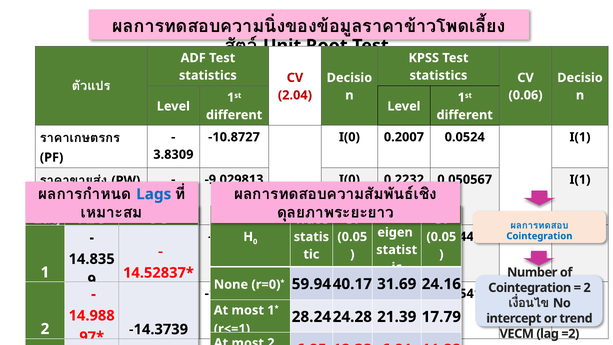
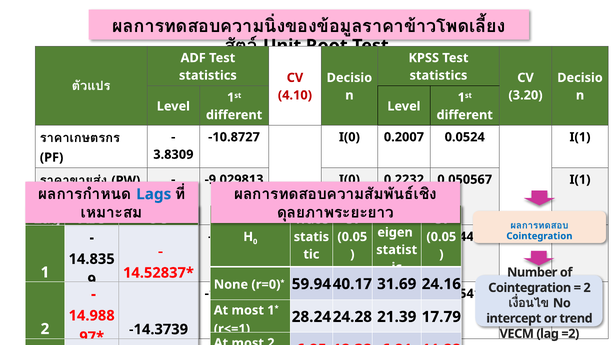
2.04: 2.04 -> 4.10
0.06: 0.06 -> 3.20
